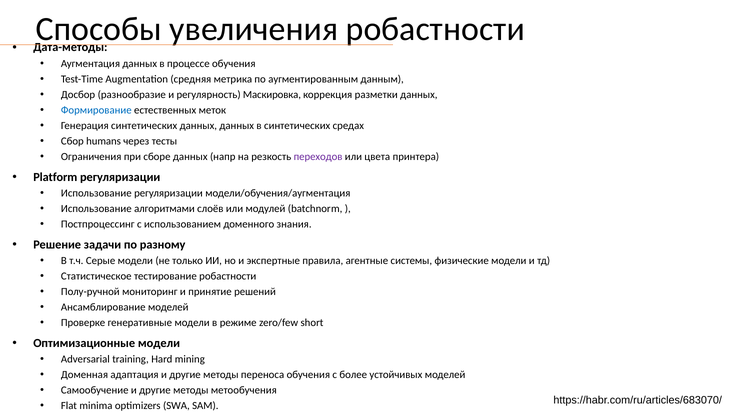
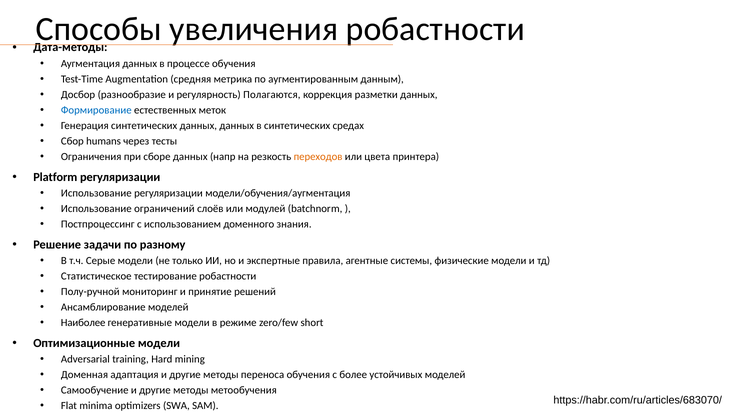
Маскировка: Маскировка -> Полагаются
переходов colour: purple -> orange
алгоритмами: алгоритмами -> ограничений
Проверке: Проверке -> Наиболее
